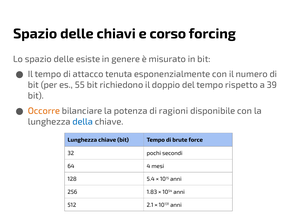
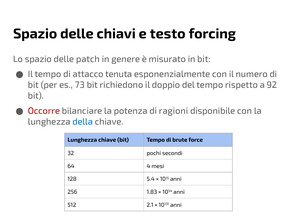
corso: corso -> testo
esiste: esiste -> patch
55: 55 -> 73
39: 39 -> 92
Occorre colour: orange -> red
